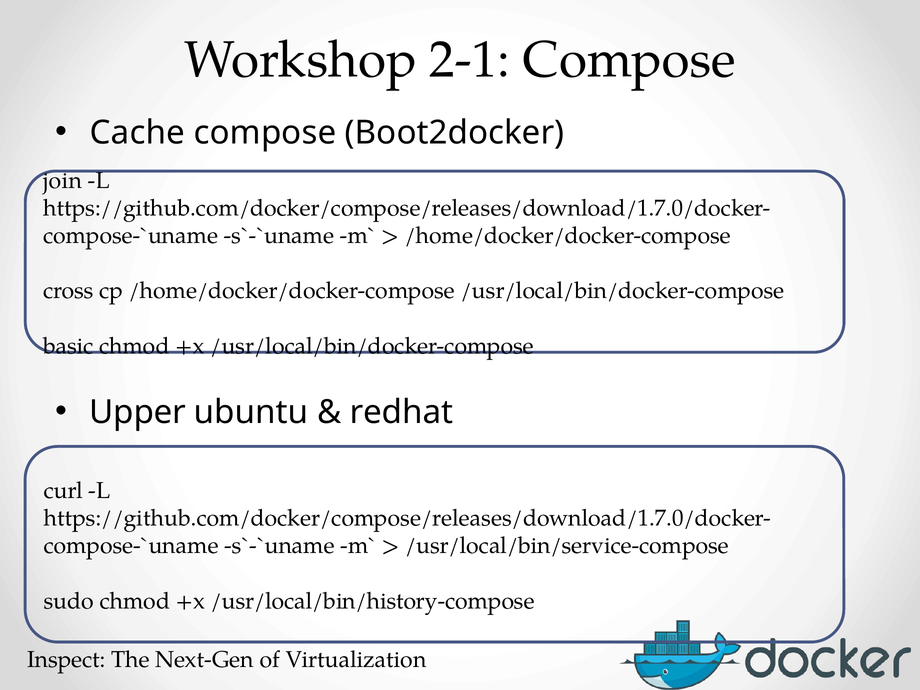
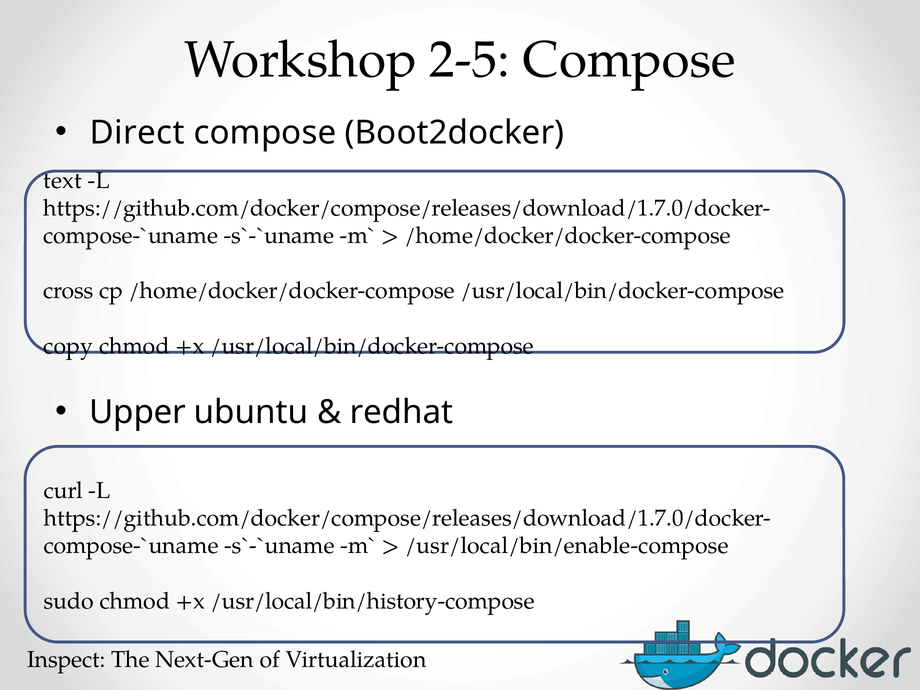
2-1: 2-1 -> 2-5
Cache: Cache -> Direct
join: join -> text
basic: basic -> copy
/usr/local/bin/service-compose: /usr/local/bin/service-compose -> /usr/local/bin/enable-compose
